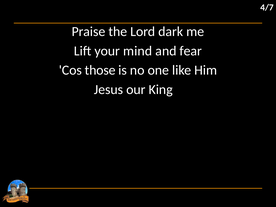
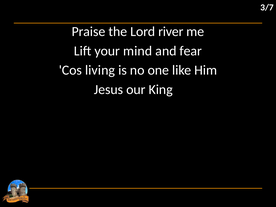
4/7: 4/7 -> 3/7
dark: dark -> river
those: those -> living
